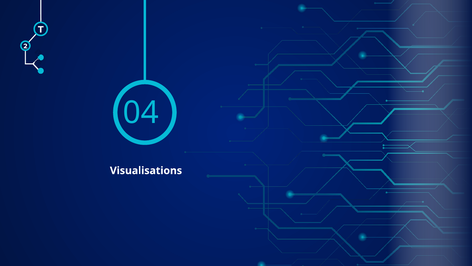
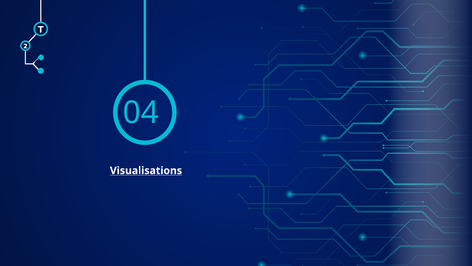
Visualisations underline: none -> present
